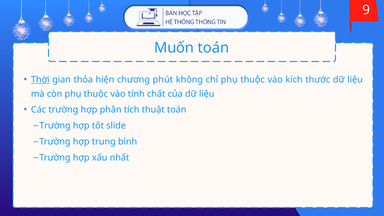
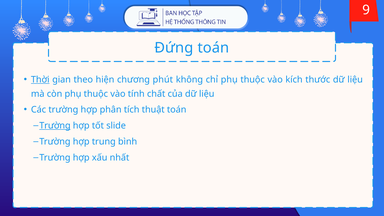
Muốn: Muốn -> Đứng
thỏa: thỏa -> theo
Trường at (55, 126) underline: none -> present
